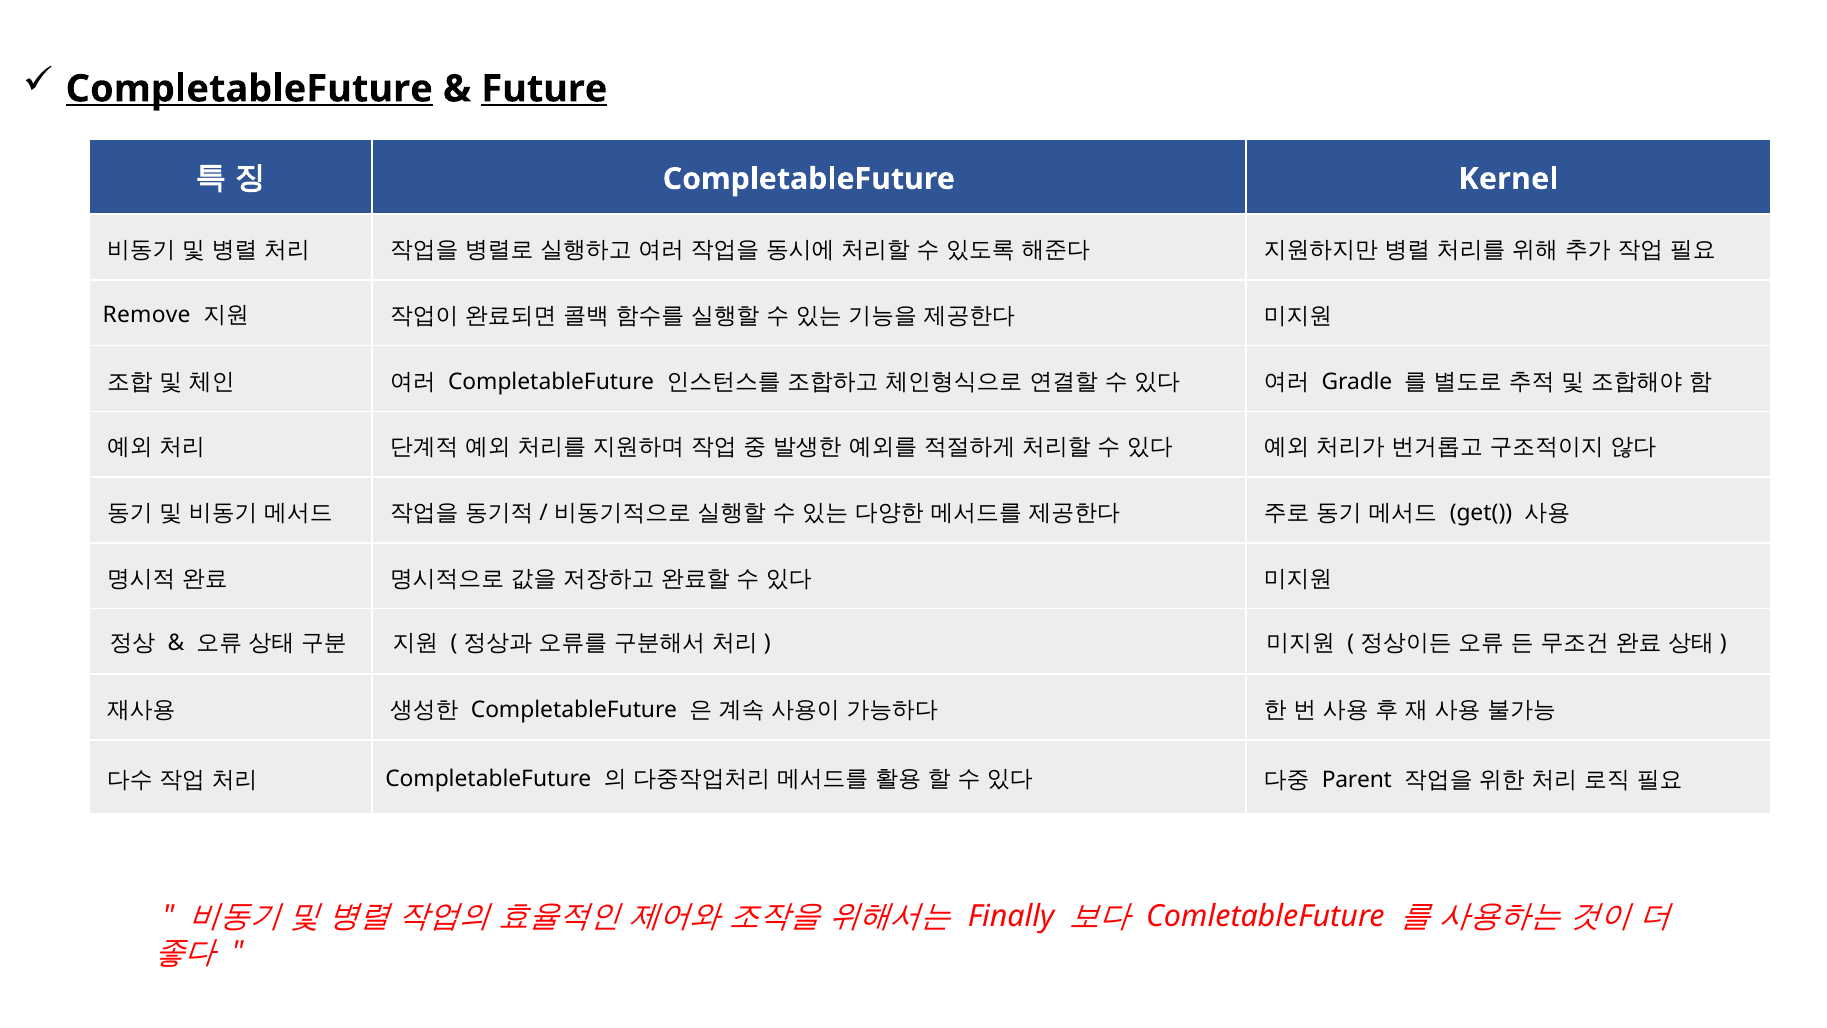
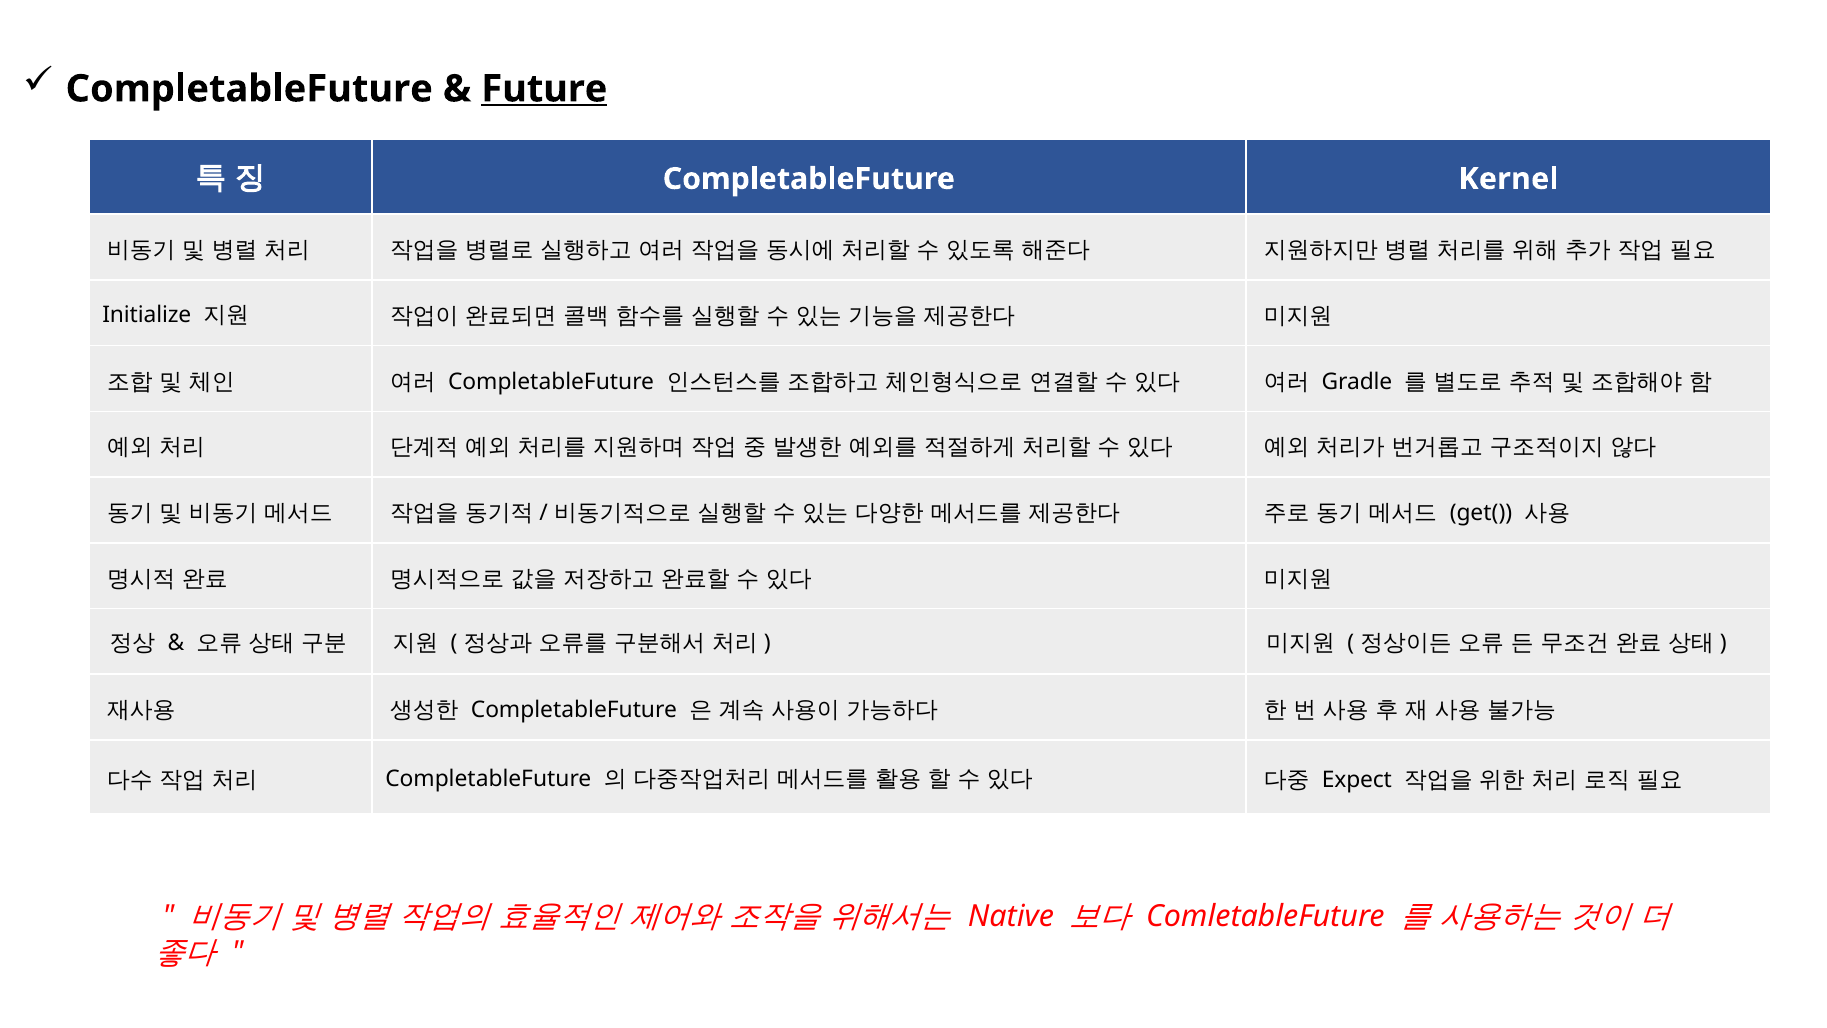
CompletableFuture at (249, 89) underline: present -> none
Remove: Remove -> Initialize
Parent: Parent -> Expect
Finally: Finally -> Native
